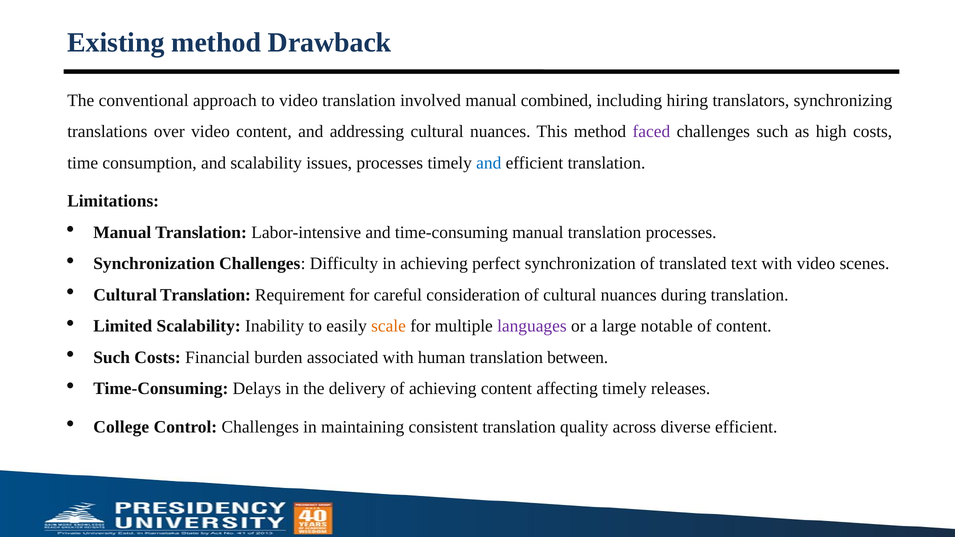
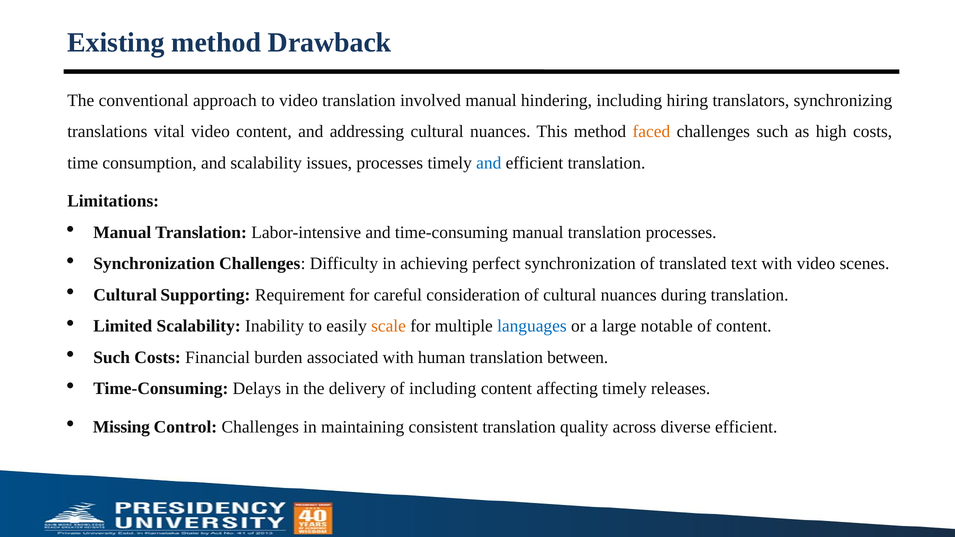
combined: combined -> hindering
over: over -> vital
faced colour: purple -> orange
Cultural Translation: Translation -> Supporting
languages colour: purple -> blue
of achieving: achieving -> including
College: College -> Missing
